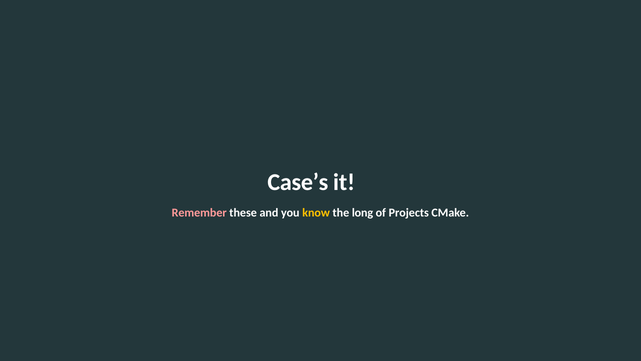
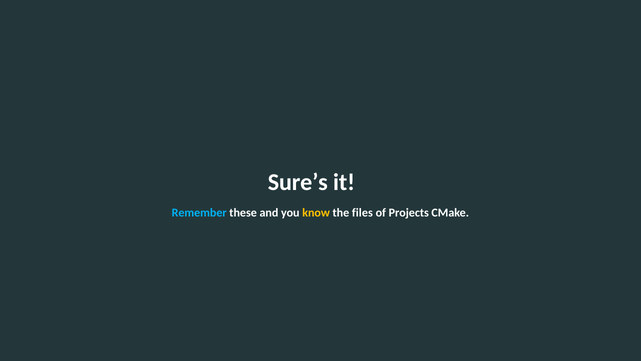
Case’s: Case’s -> Sure’s
Remember colour: pink -> light blue
long: long -> files
